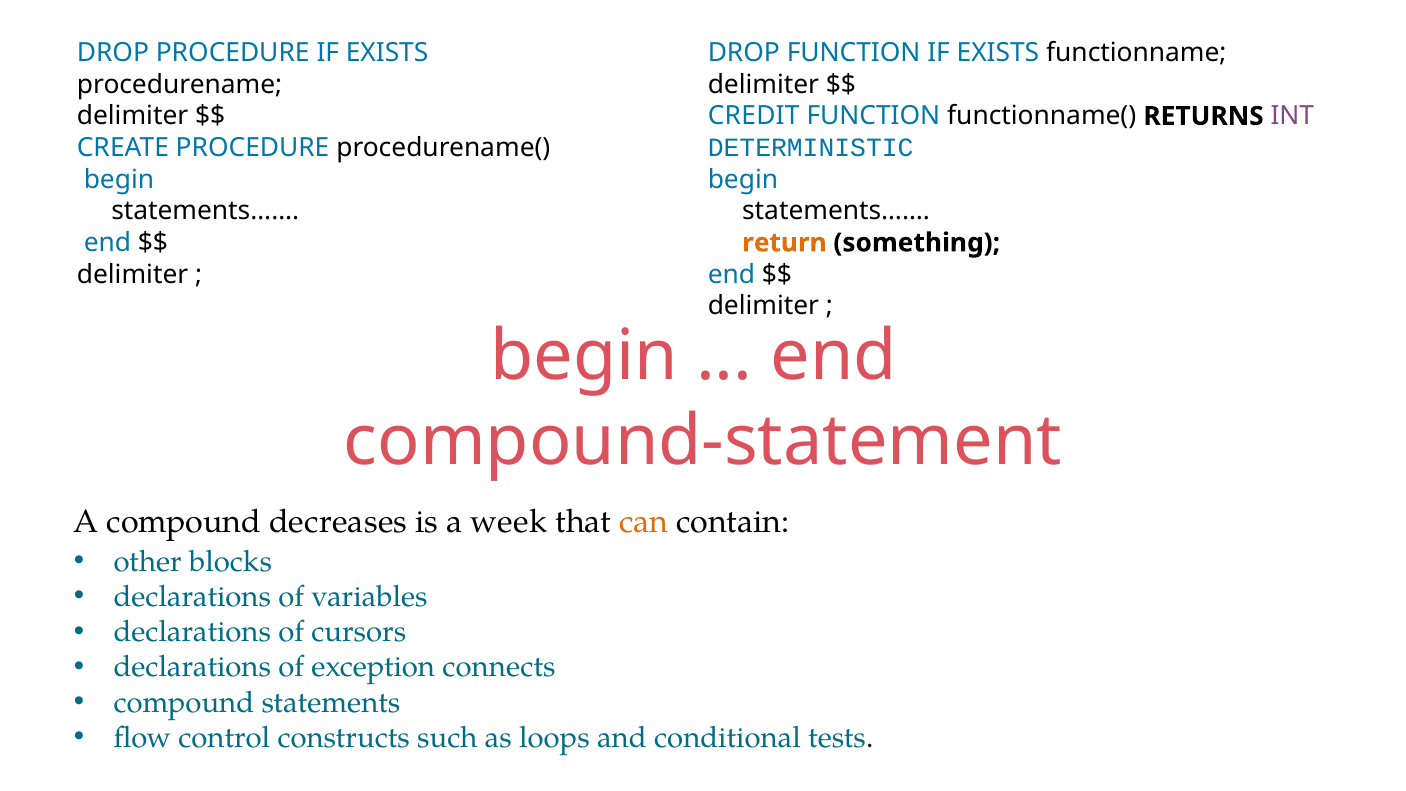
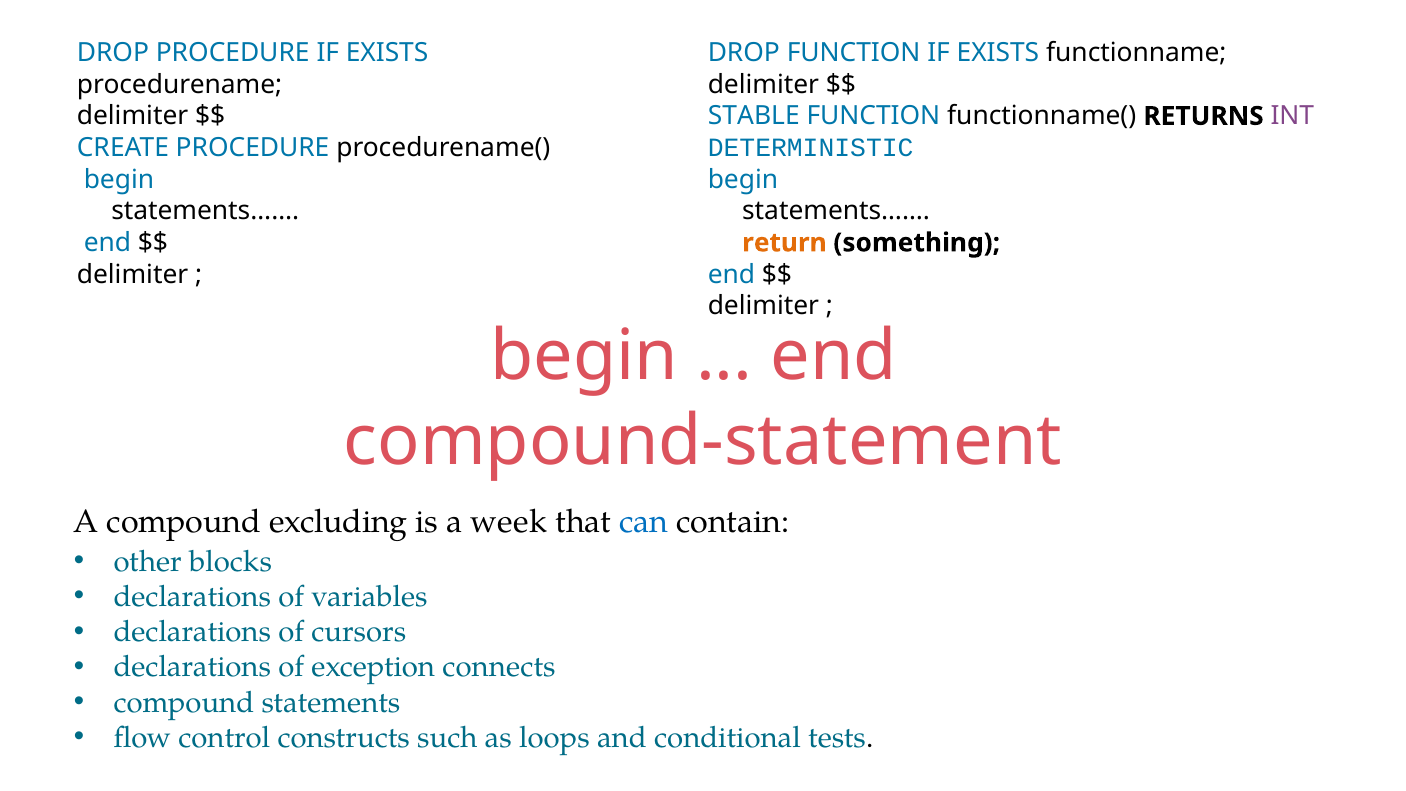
CREDIT: CREDIT -> STABLE
decreases: decreases -> excluding
can colour: orange -> blue
